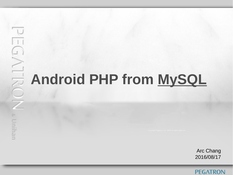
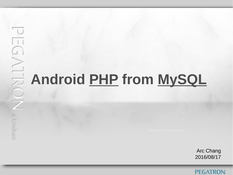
PHP underline: none -> present
